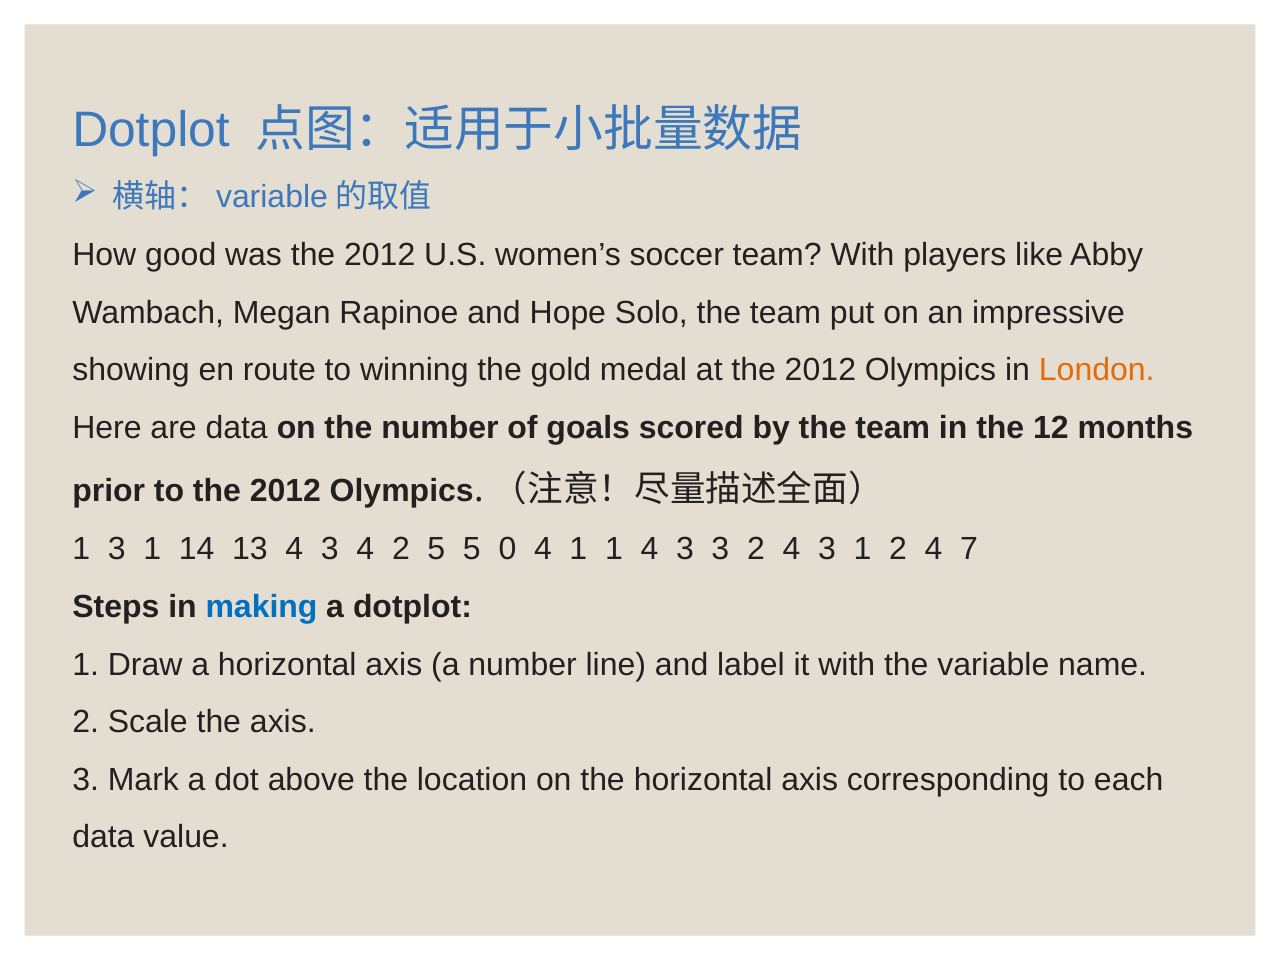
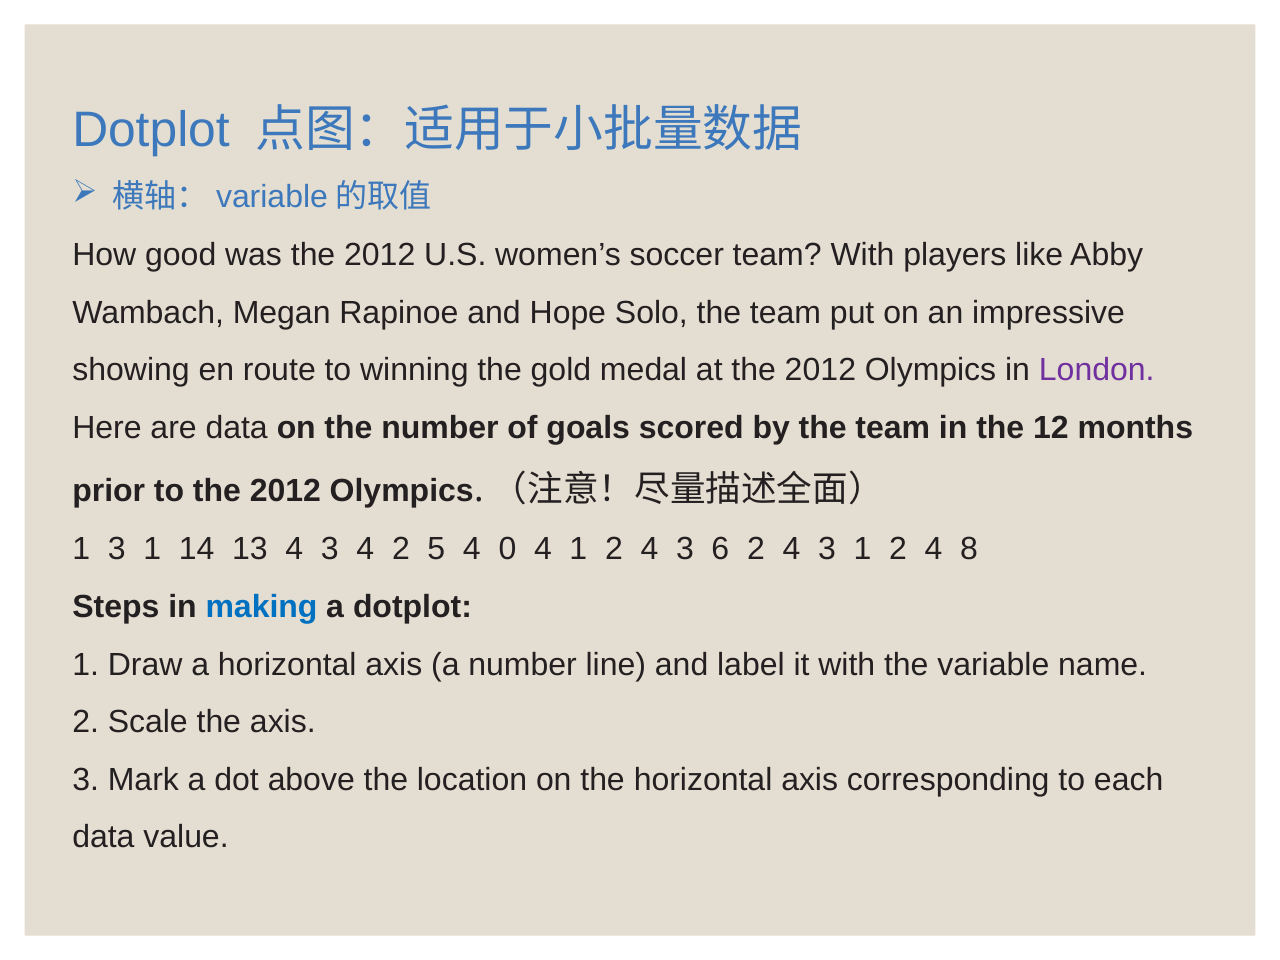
London colour: orange -> purple
5 5: 5 -> 4
4 1 1: 1 -> 2
3 3: 3 -> 6
7: 7 -> 8
